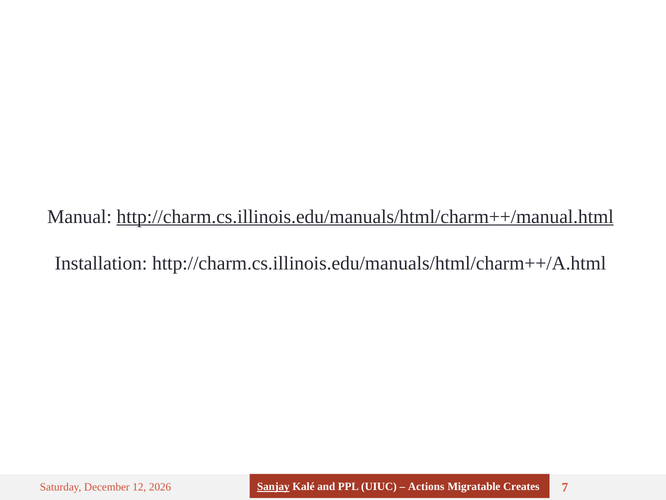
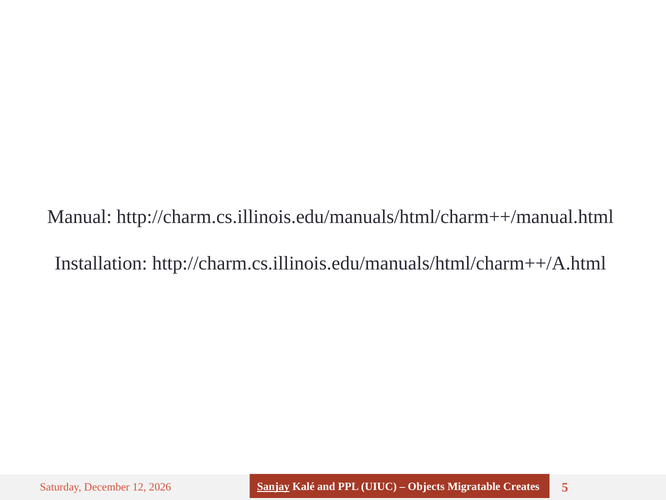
http://charm.cs.illinois.edu/manuals/html/charm++/manual.html underline: present -> none
Actions: Actions -> Objects
7: 7 -> 5
